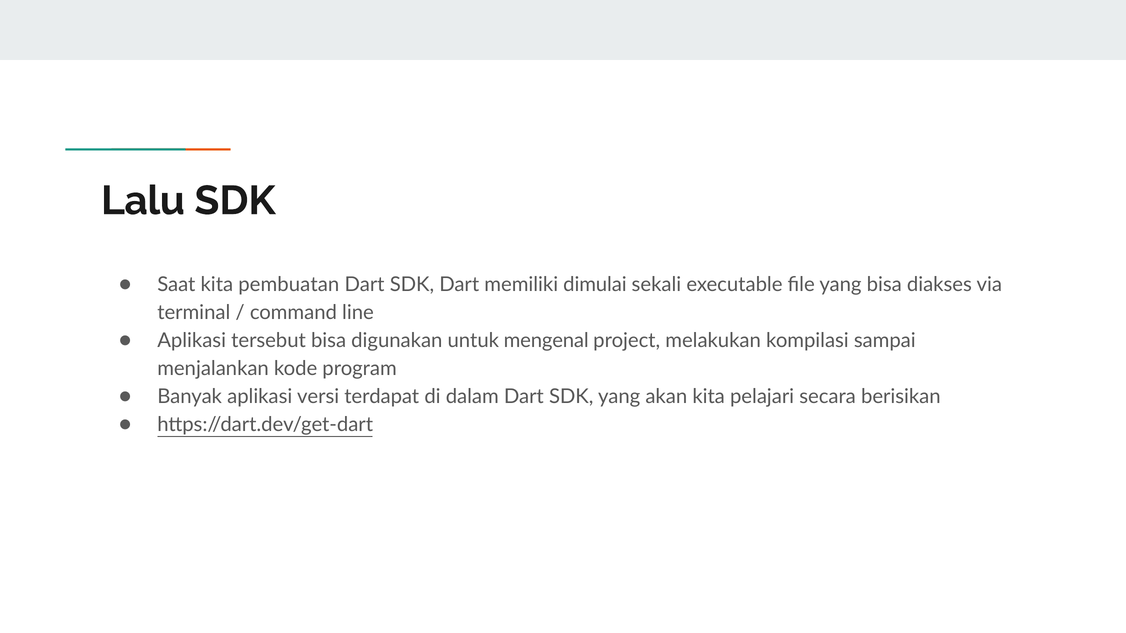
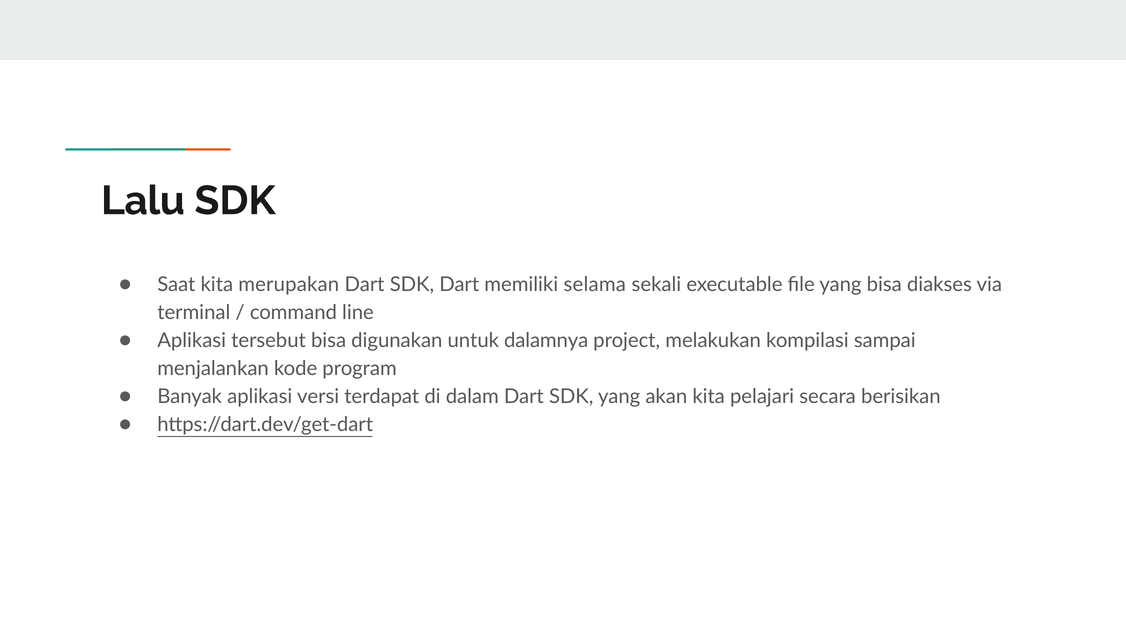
pembuatan: pembuatan -> merupakan
dimulai: dimulai -> selama
mengenal: mengenal -> dalamnya
